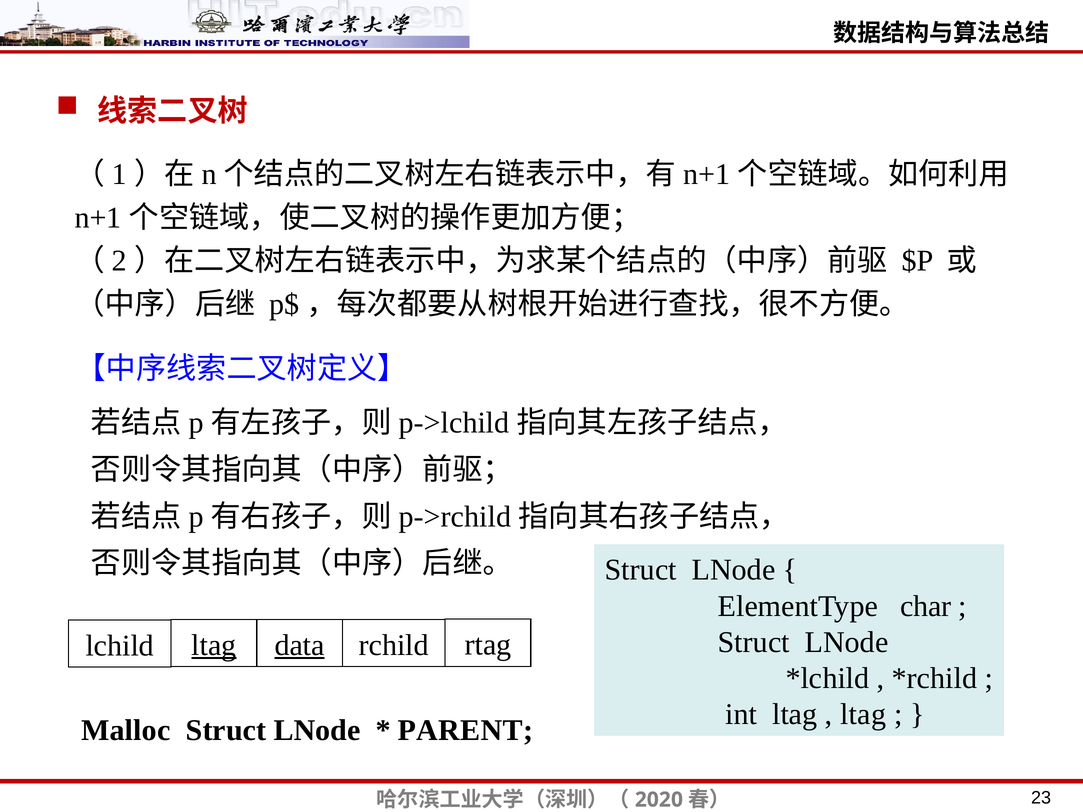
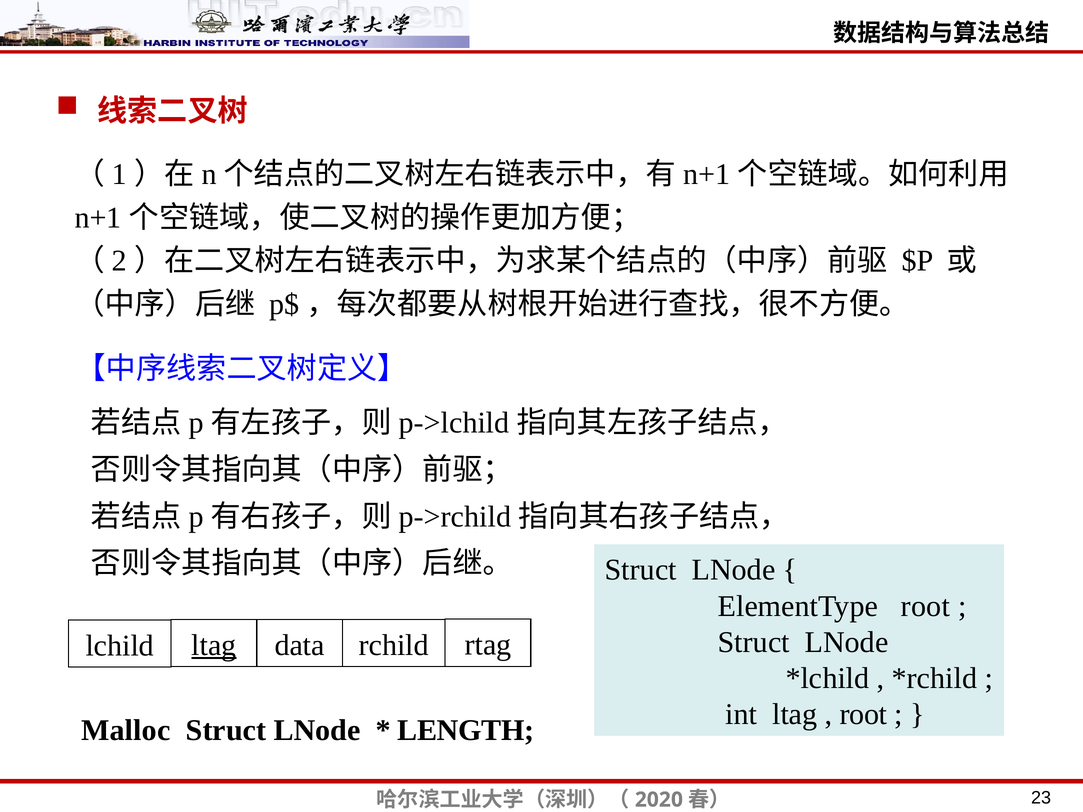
ElementType char: char -> root
data underline: present -> none
ltag at (863, 715): ltag -> root
PARENT: PARENT -> LENGTH
